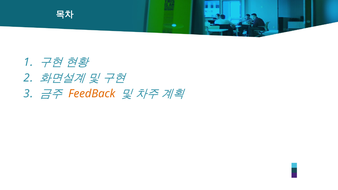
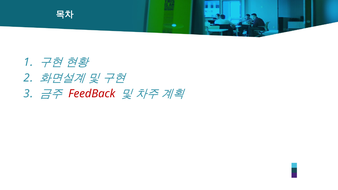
FeedBack colour: orange -> red
